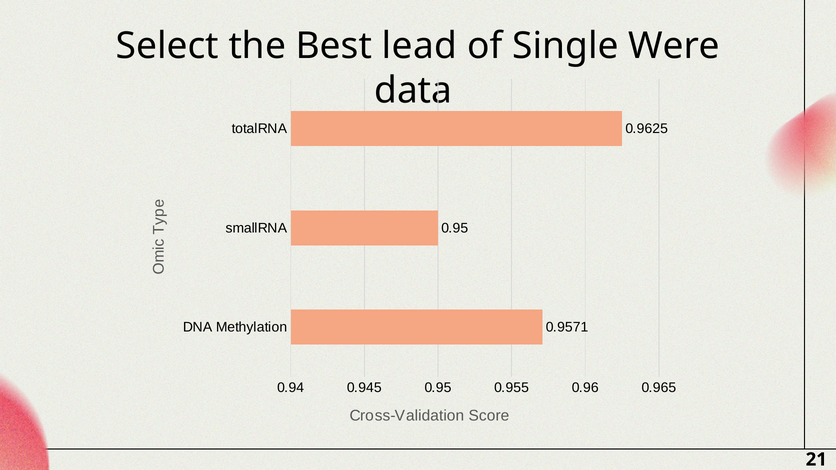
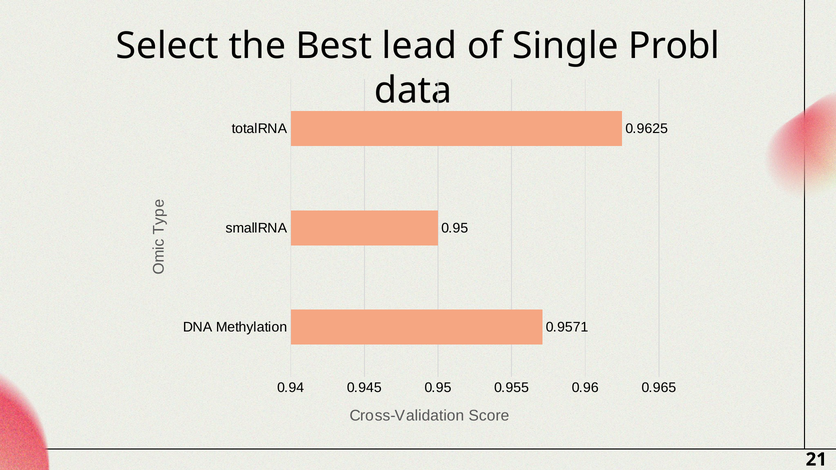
Were: Were -> Probl
